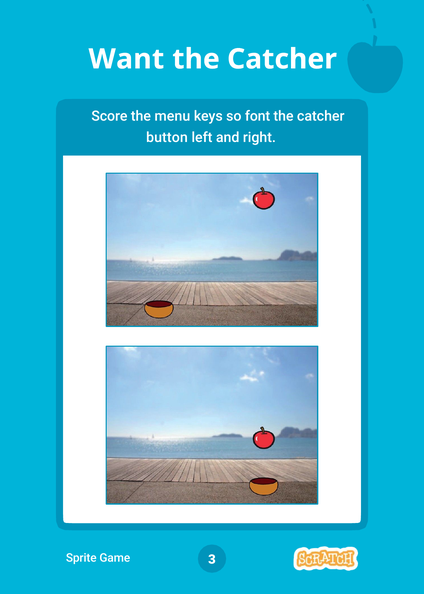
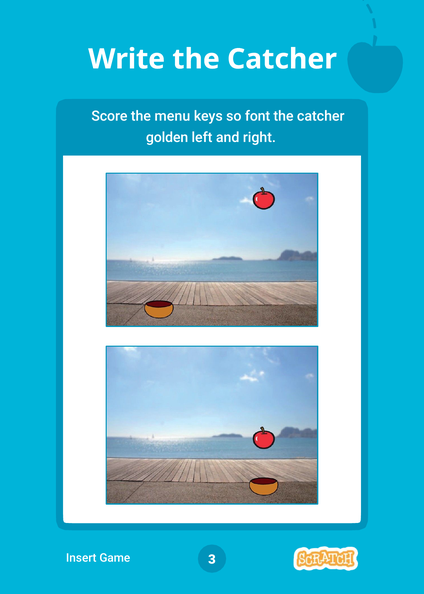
Want: Want -> Write
button: button -> golden
Sprite: Sprite -> Insert
